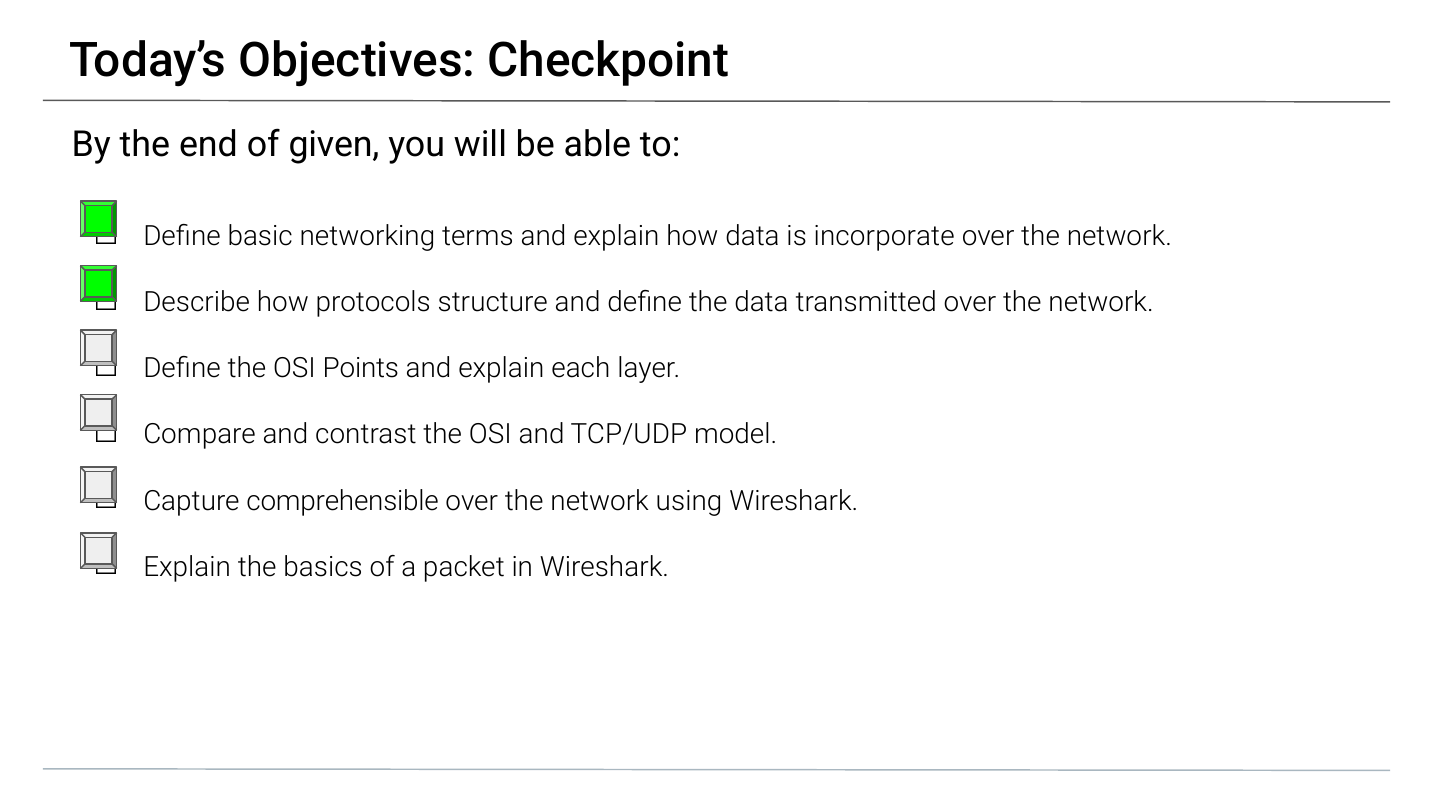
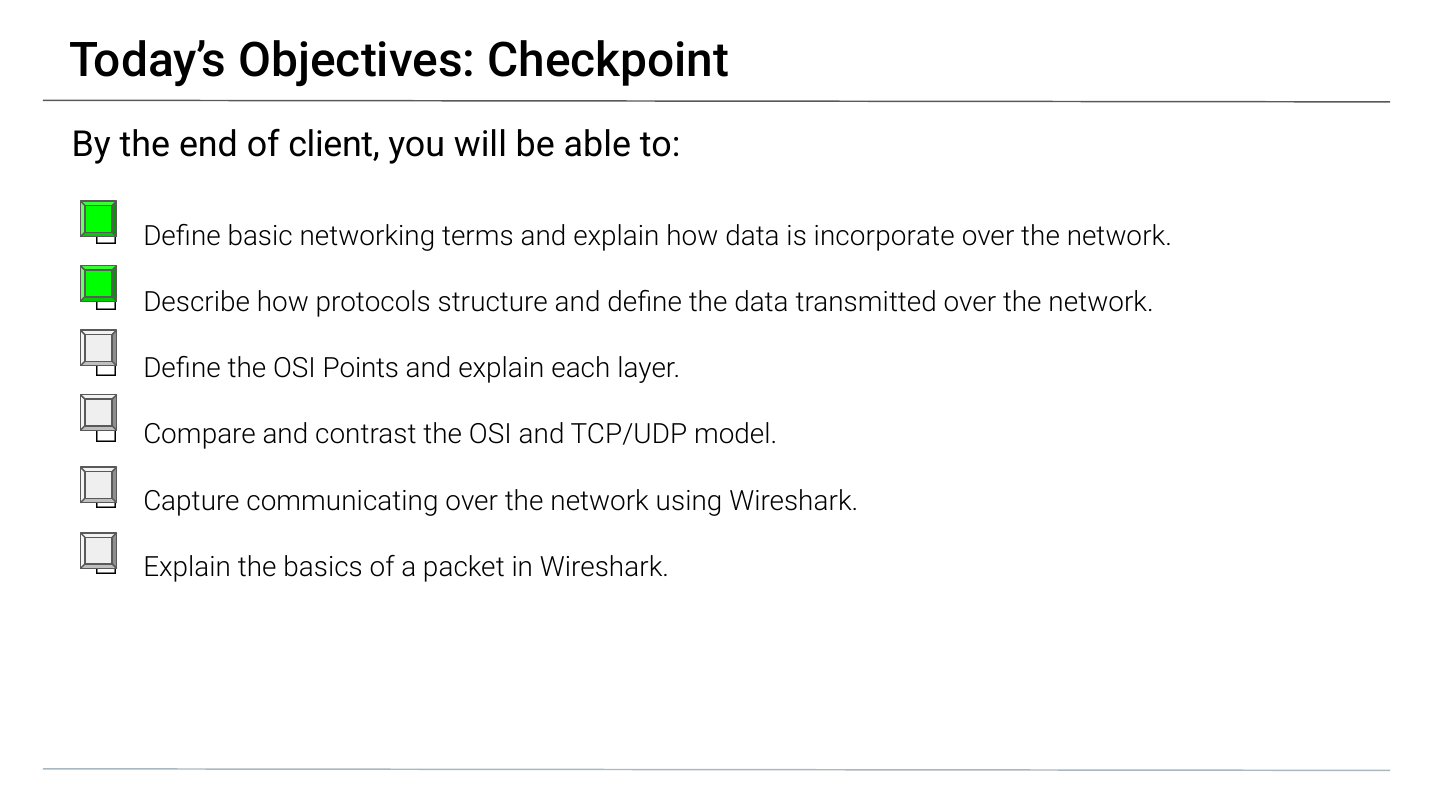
given: given -> client
comprehensible: comprehensible -> communicating
